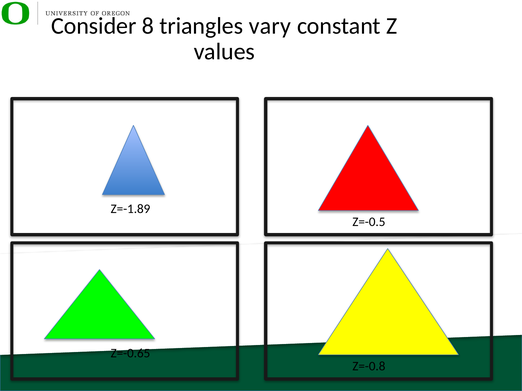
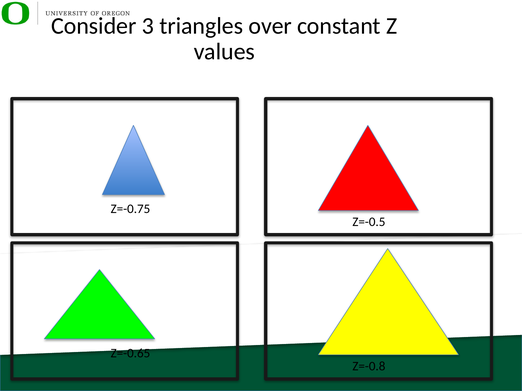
8: 8 -> 3
vary: vary -> over
Z=-1.89: Z=-1.89 -> Z=-0.75
